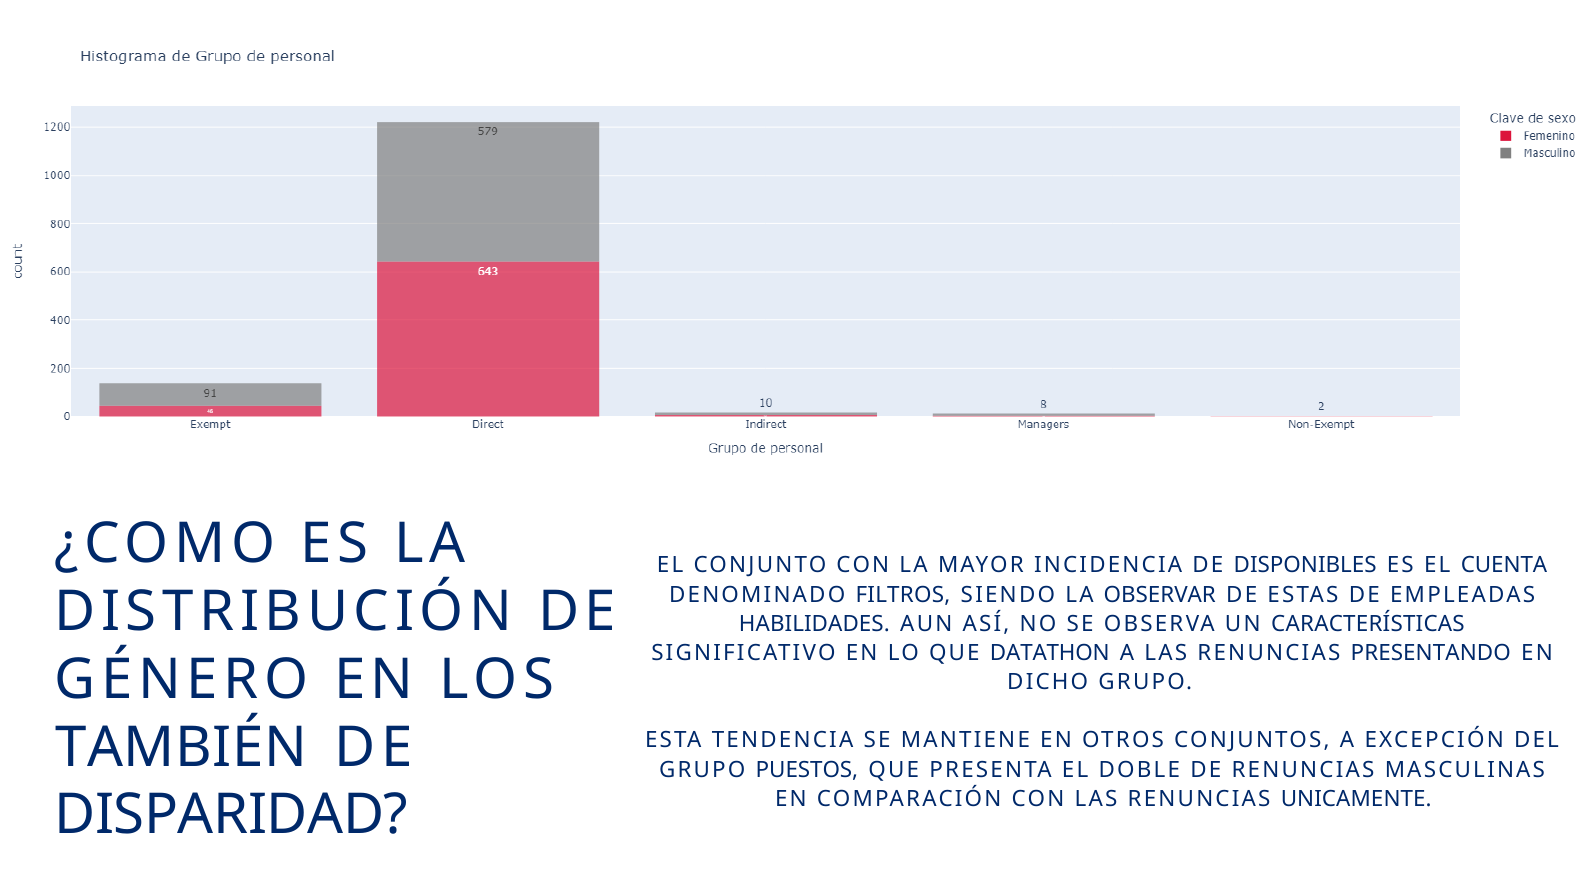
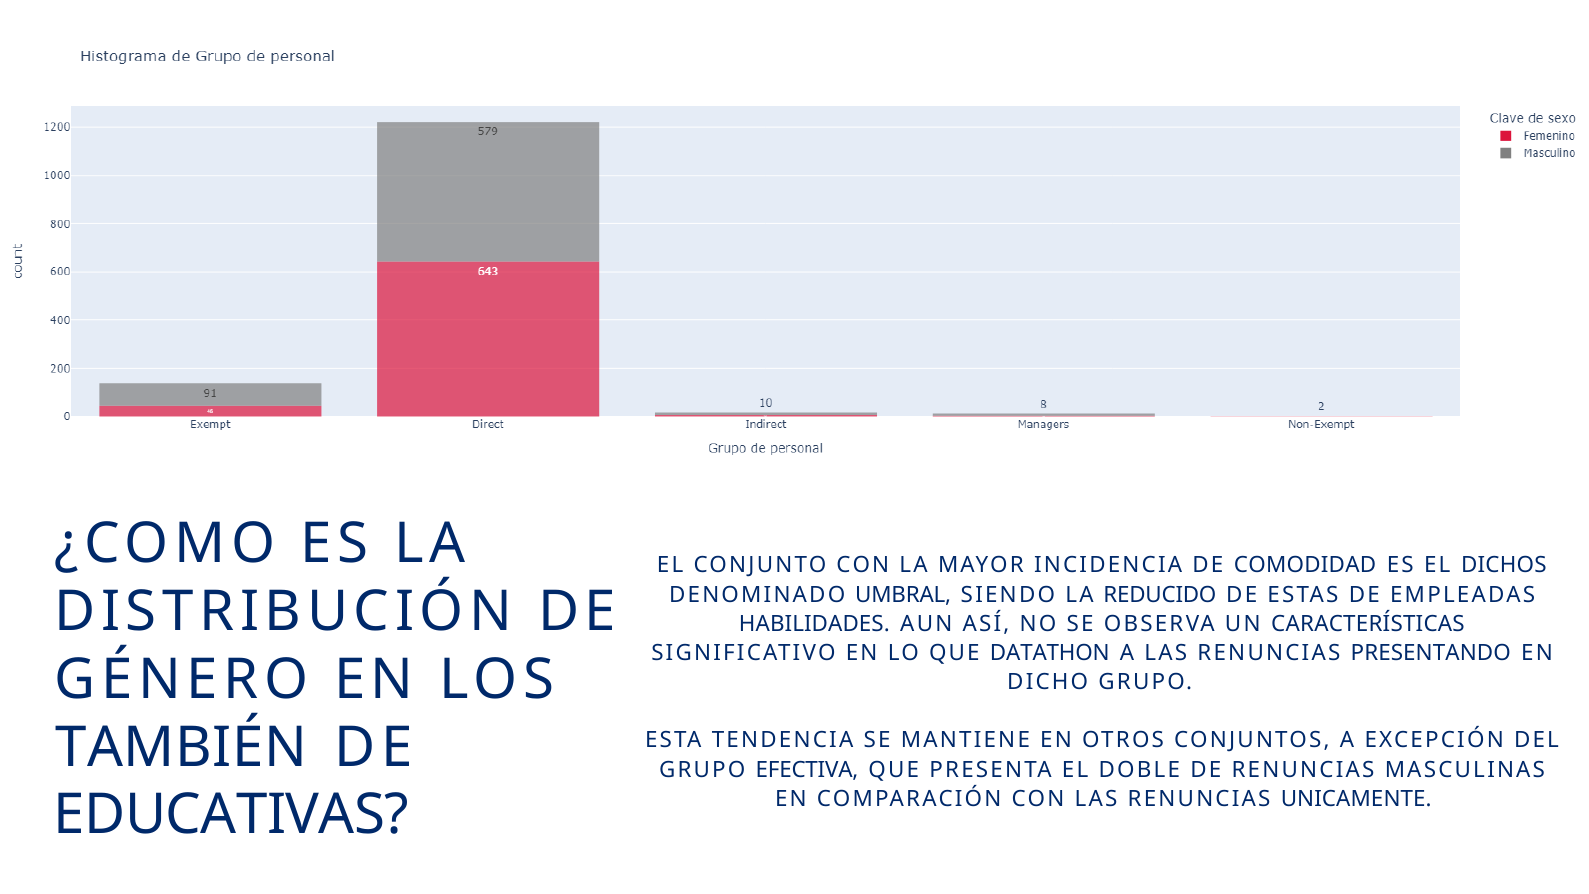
DISPONIBLES: DISPONIBLES -> COMODIDAD
CUENTA: CUENTA -> DICHOS
FILTROS: FILTROS -> UMBRAL
OBSERVAR: OBSERVAR -> REDUCIDO
PUESTOS: PUESTOS -> EFECTIVA
DISPARIDAD: DISPARIDAD -> EDUCATIVAS
